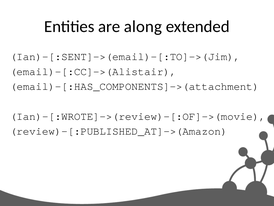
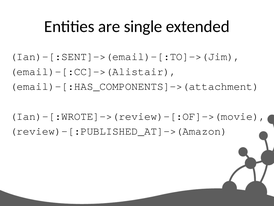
along: along -> single
